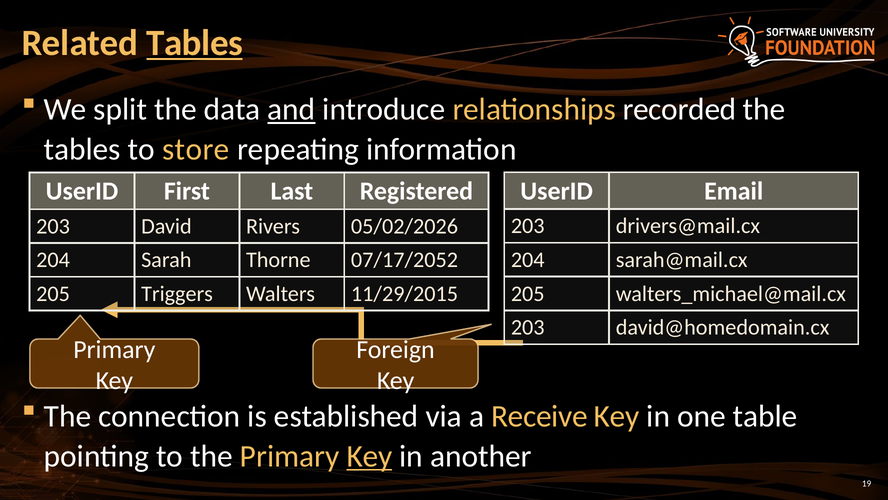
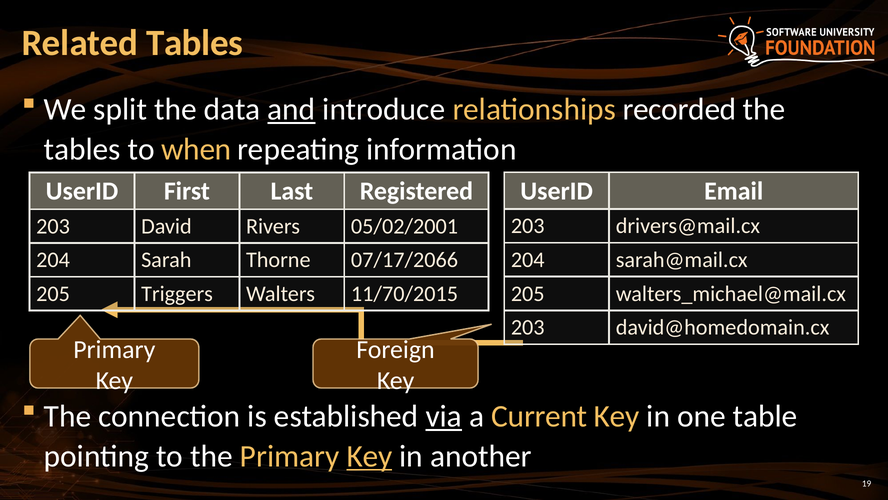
Tables at (195, 43) underline: present -> none
store: store -> when
05/02/2026: 05/02/2026 -> 05/02/2001
07/17/2052: 07/17/2052 -> 07/17/2066
11/29/2015: 11/29/2015 -> 11/70/2015
via underline: none -> present
Receive: Receive -> Current
